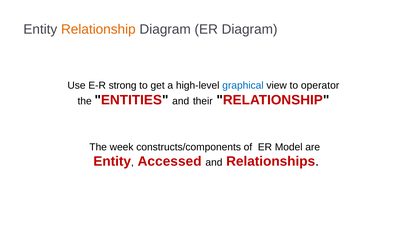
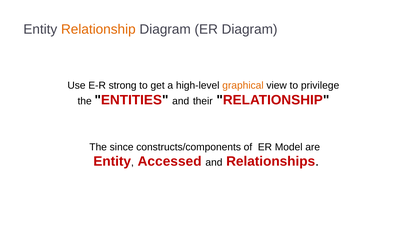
graphical colour: blue -> orange
operator: operator -> privilege
week: week -> since
